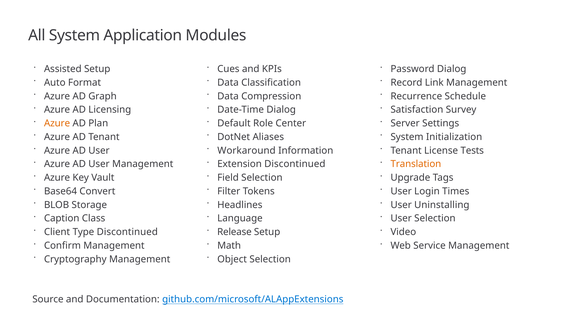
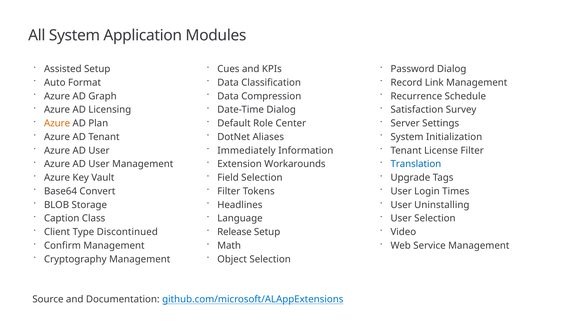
Workaround: Workaround -> Immediately
License Tests: Tests -> Filter
Extension Discontinued: Discontinued -> Workarounds
Translation colour: orange -> blue
